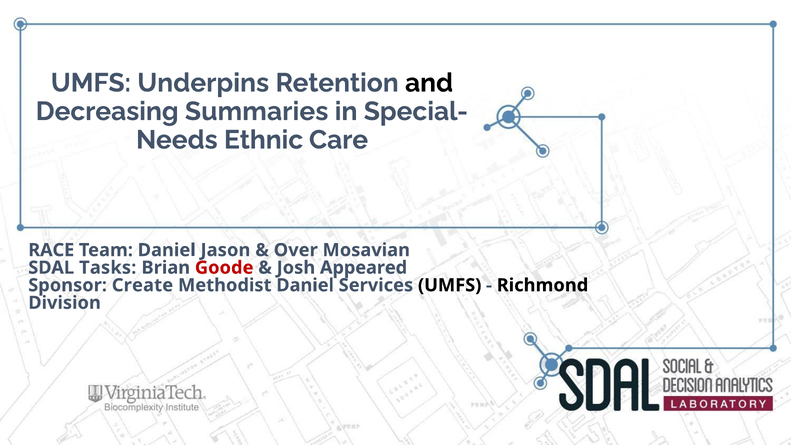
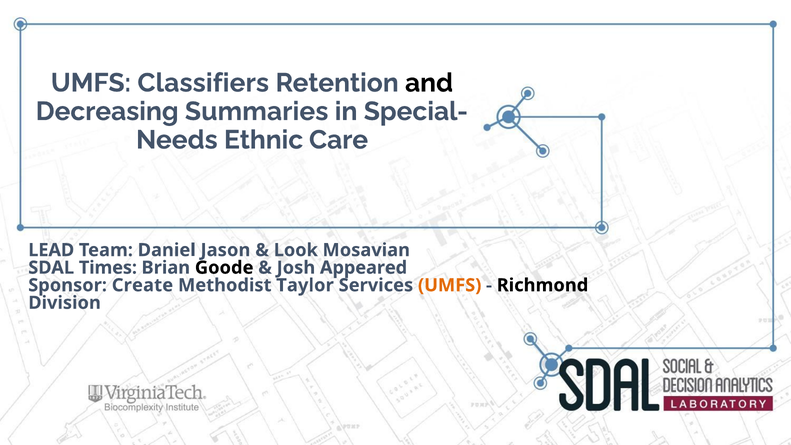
Underpins: Underpins -> Classifiers
RACE: RACE -> LEAD
Over: Over -> Look
Tasks: Tasks -> Times
Goode colour: red -> black
Methodist Daniel: Daniel -> Taylor
UMFS at (450, 285) colour: black -> orange
